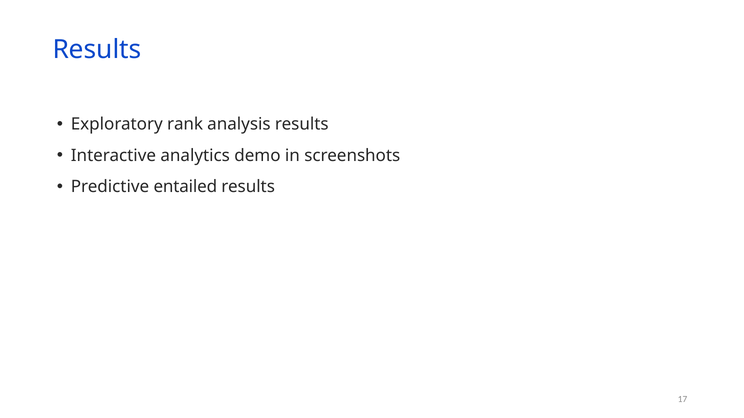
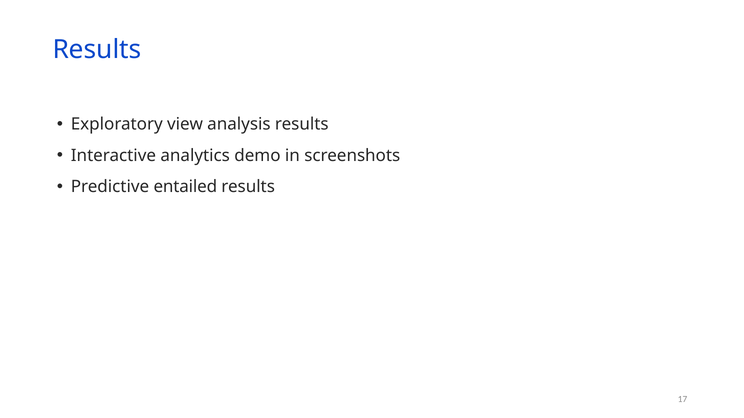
rank: rank -> view
